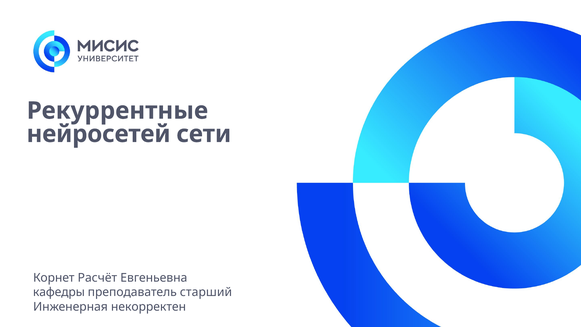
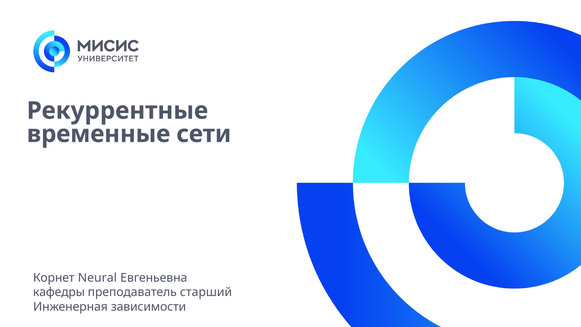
нейросетей: нейросетей -> временные
Расчёт: Расчёт -> Neural
некорректен: некорректен -> зависимости
